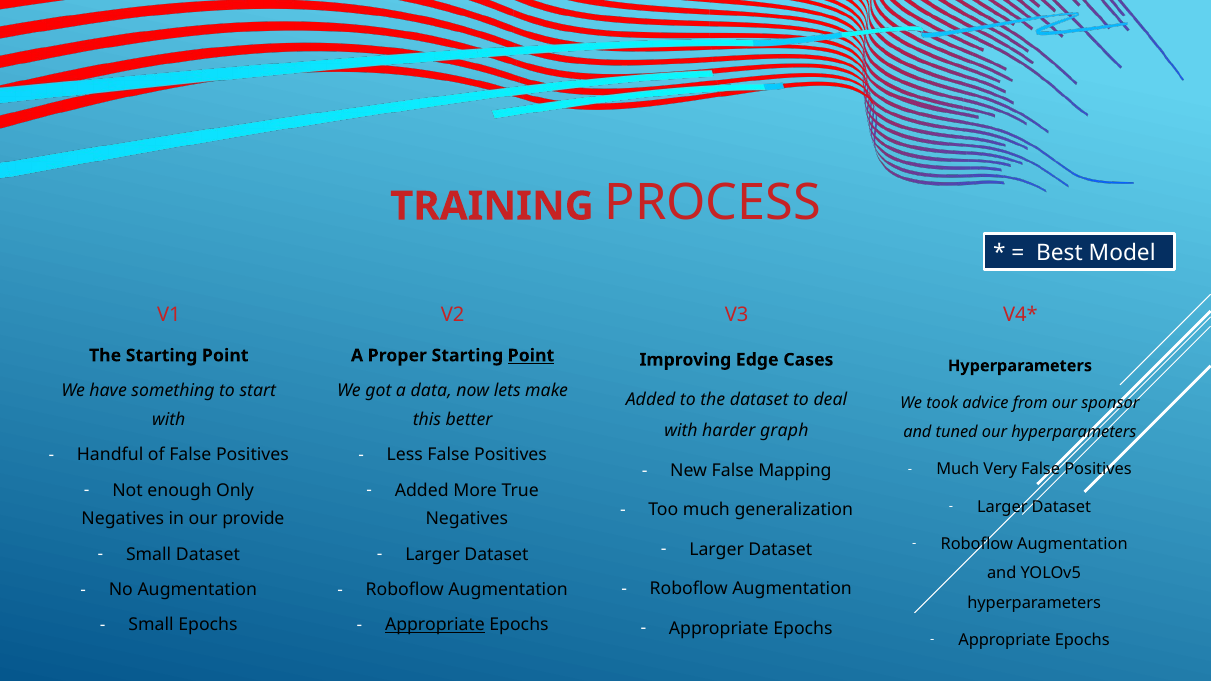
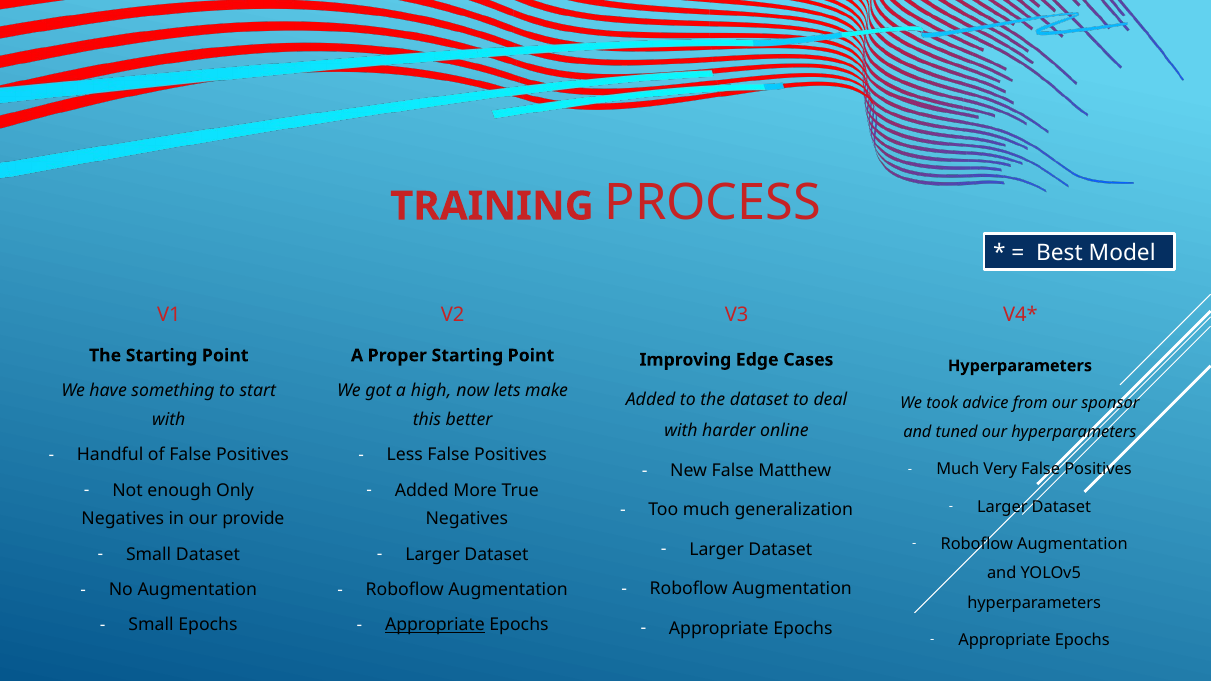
Point at (531, 356) underline: present -> none
data: data -> high
graph: graph -> online
Mapping: Mapping -> Matthew
